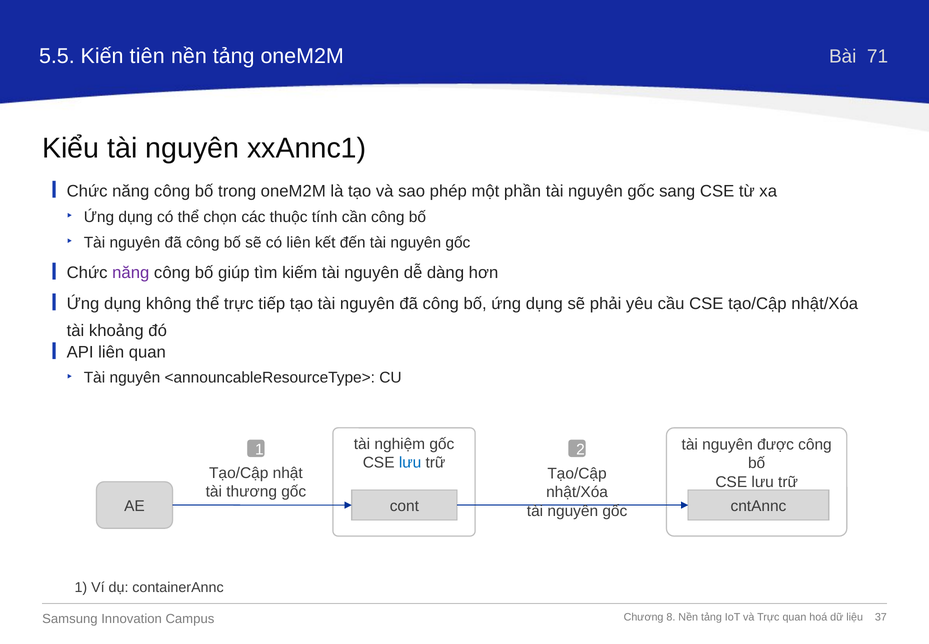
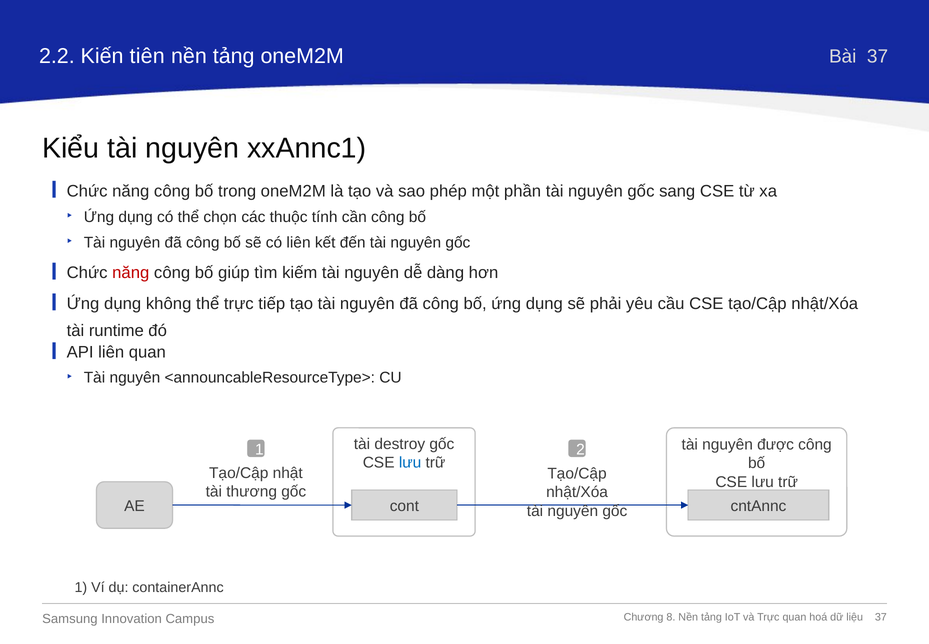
5.5: 5.5 -> 2.2
Bài 71: 71 -> 37
năng at (131, 273) colour: purple -> red
khoảng: khoảng -> runtime
nghiệm: nghiệm -> destroy
